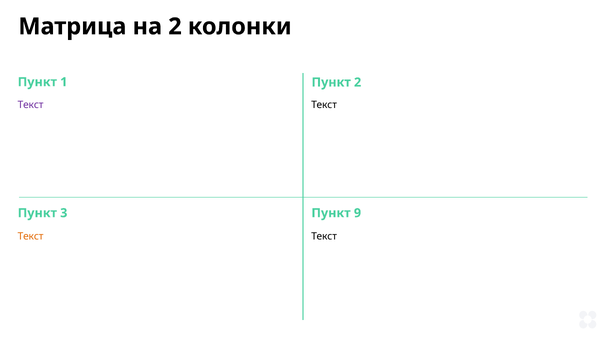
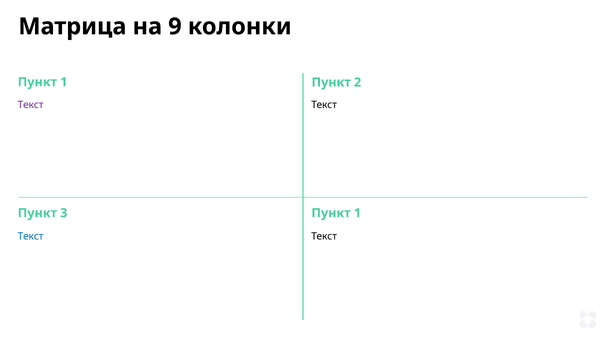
на 2: 2 -> 9
9 at (357, 213): 9 -> 1
Текст at (31, 236) colour: orange -> blue
